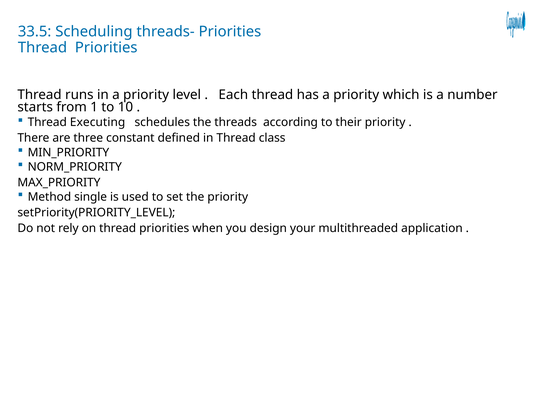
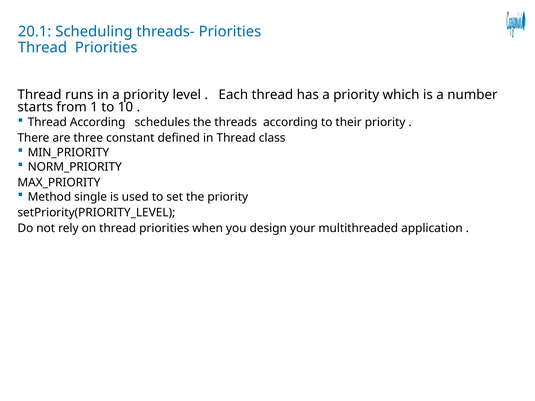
33.5: 33.5 -> 20.1
Thread Executing: Executing -> According
